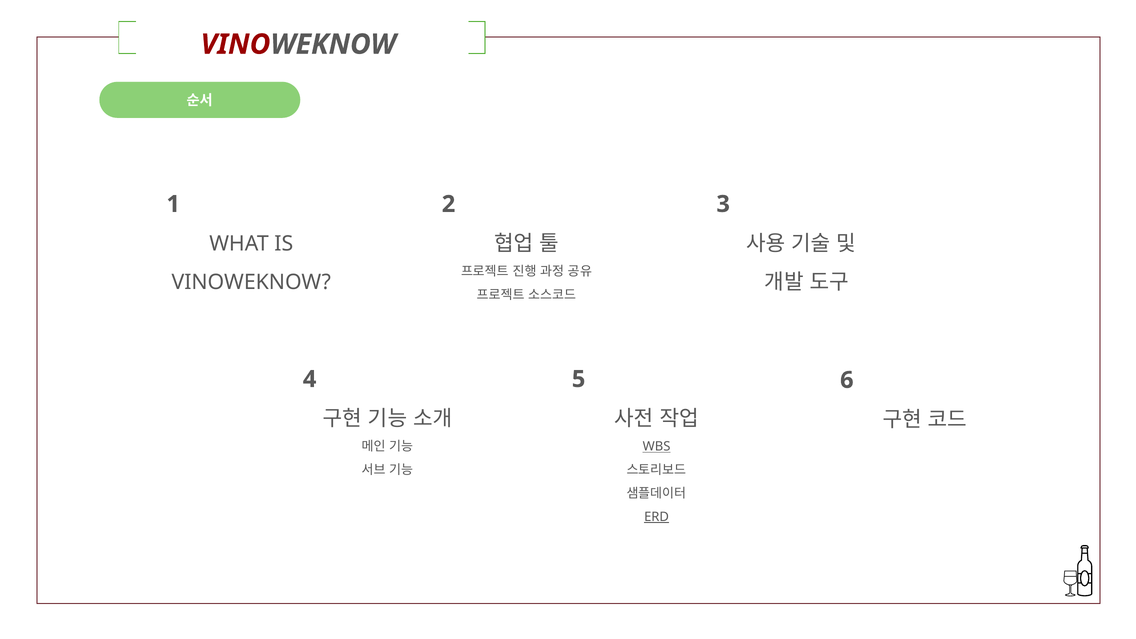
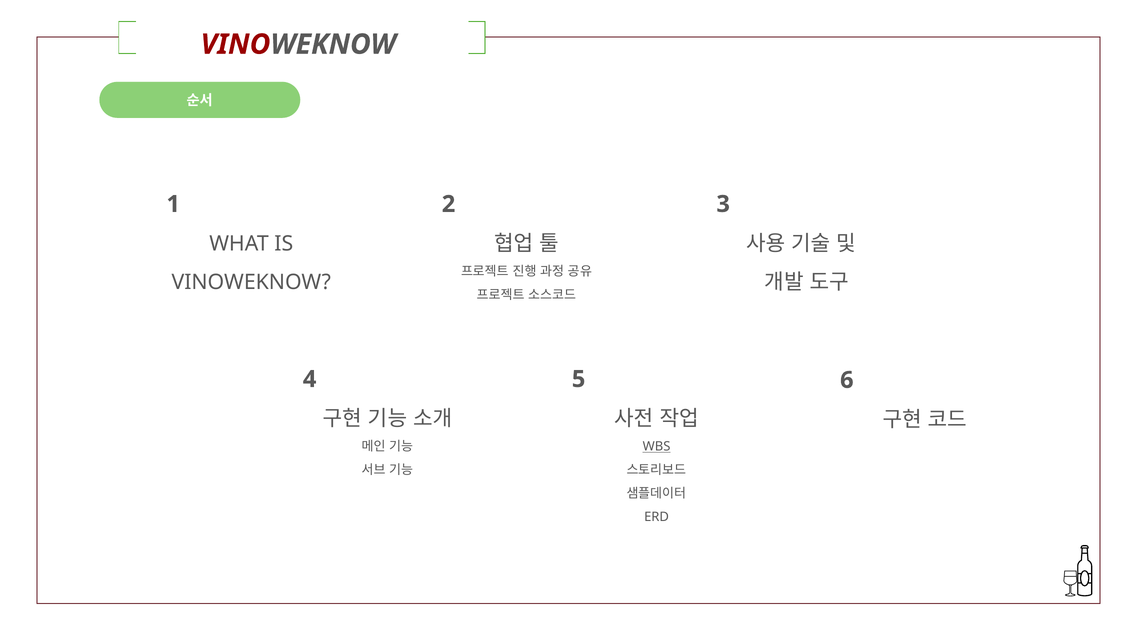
ERD underline: present -> none
